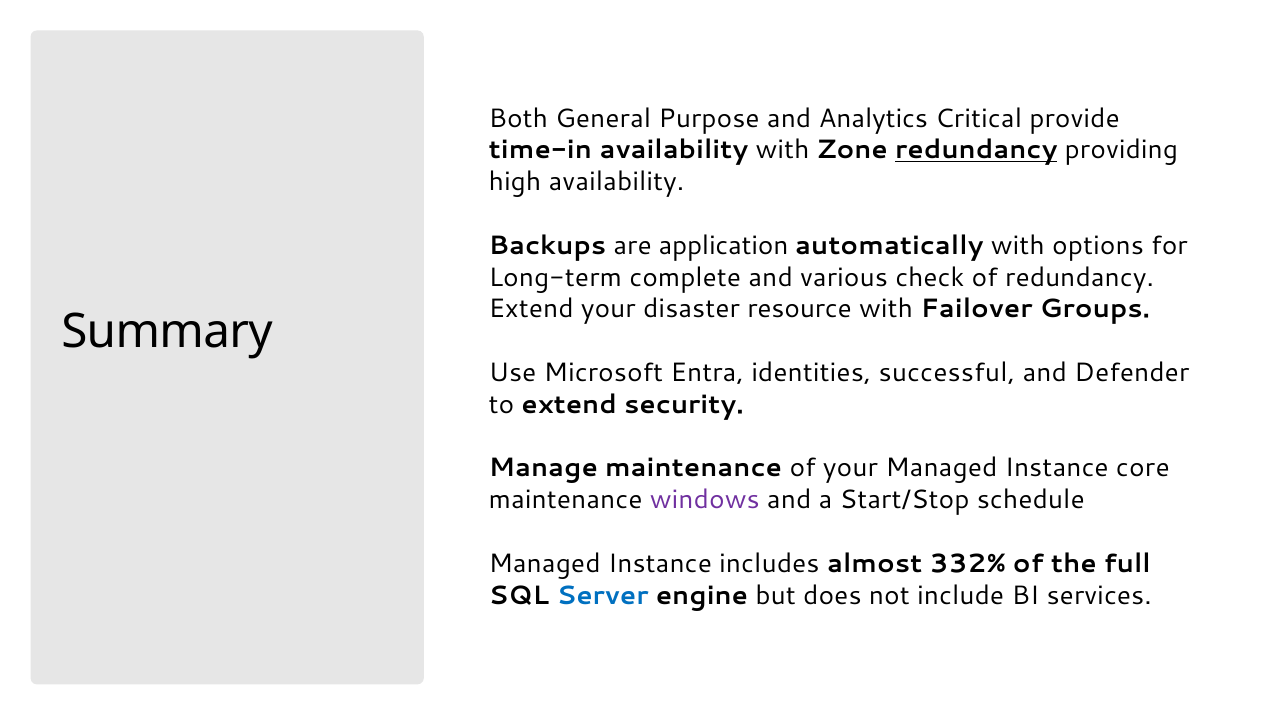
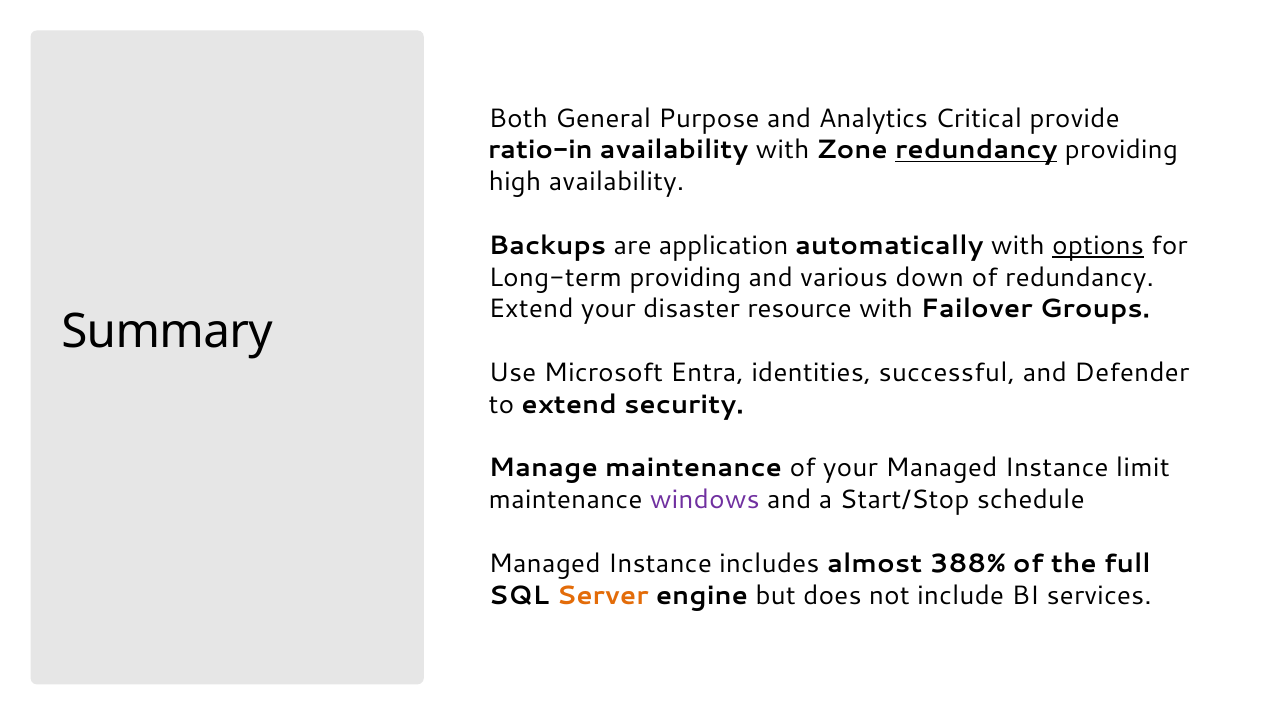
time-in: time-in -> ratio-in
options underline: none -> present
Long-term complete: complete -> providing
check: check -> down
core: core -> limit
332%: 332% -> 388%
Server colour: blue -> orange
